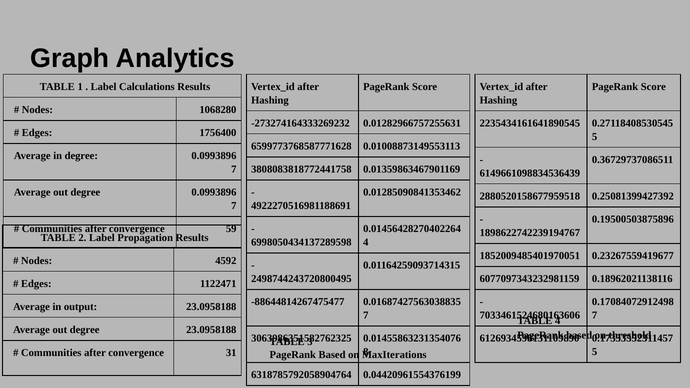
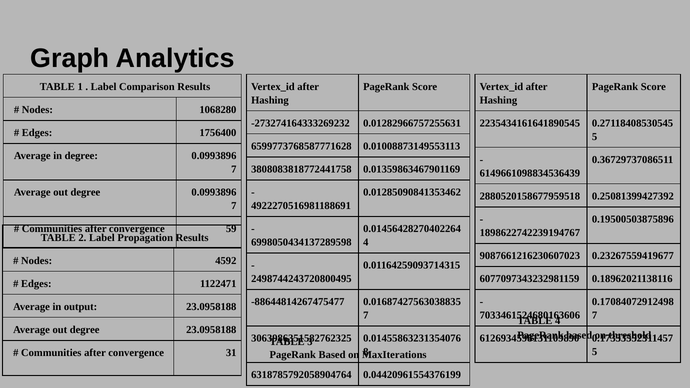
Calculations: Calculations -> Comparison
1852009485401970051: 1852009485401970051 -> 9087661216230607023
